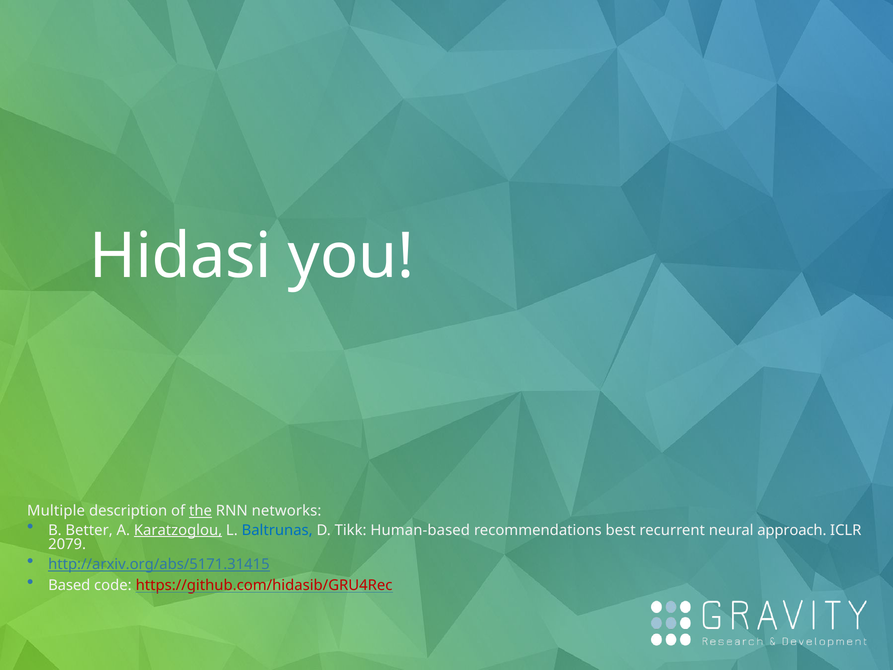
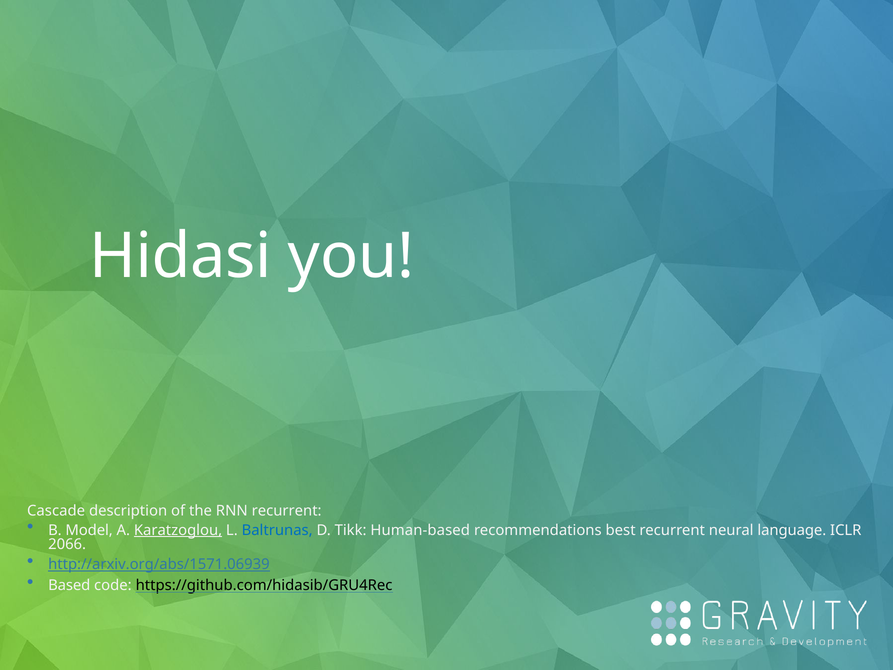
Multiple: Multiple -> Cascade
the underline: present -> none
RNN networks: networks -> recurrent
Better: Better -> Model
approach: approach -> language
2079: 2079 -> 2066
http://arxiv.org/abs/5171.31415: http://arxiv.org/abs/5171.31415 -> http://arxiv.org/abs/1571.06939
https://github.com/hidasib/GRU4Rec colour: red -> black
